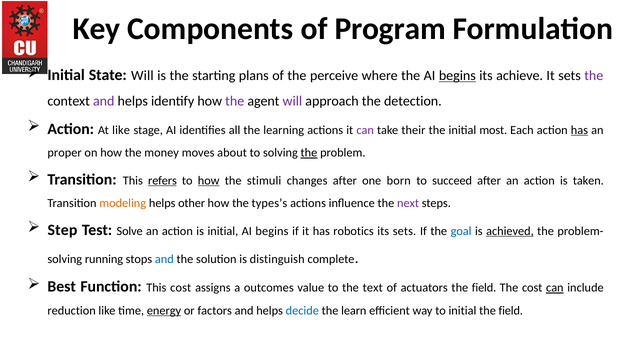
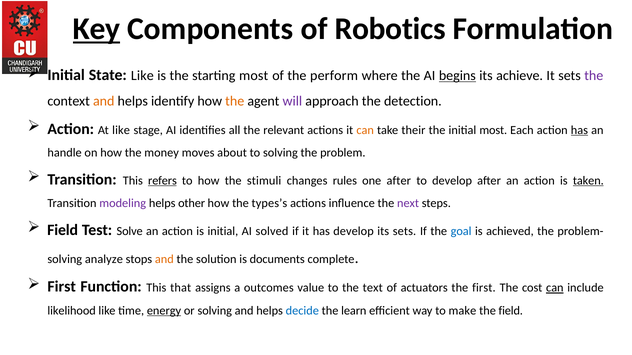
Key underline: none -> present
Program: Program -> Robotics
State Will: Will -> Like
starting plans: plans -> most
perceive: perceive -> perform
and at (104, 102) colour: purple -> orange
the at (235, 102) colour: purple -> orange
learning: learning -> relevant
can at (365, 130) colour: purple -> orange
proper: proper -> handle
the at (309, 153) underline: present -> none
how at (209, 181) underline: present -> none
changes after: after -> rules
one born: born -> after
to succeed: succeed -> develop
taken underline: none -> present
modeling colour: orange -> purple
Step at (62, 230): Step -> Field
begins at (272, 231): begins -> solved
has robotics: robotics -> develop
achieved underline: present -> none
running: running -> analyze
and at (164, 260) colour: blue -> orange
distinguish: distinguish -> documents
Best at (62, 287): Best -> First
This cost: cost -> that
field at (484, 288): field -> first
reduction: reduction -> likelihood
or factors: factors -> solving
to initial: initial -> make
